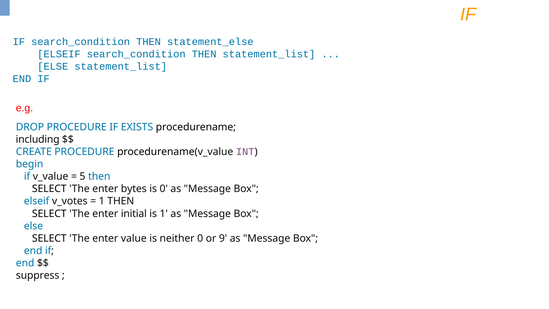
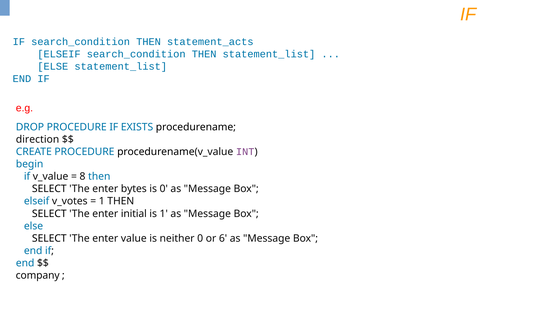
statement_else: statement_else -> statement_acts
including: including -> direction
5: 5 -> 8
9: 9 -> 6
suppress: suppress -> company
